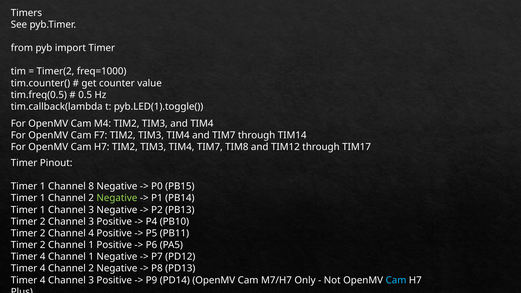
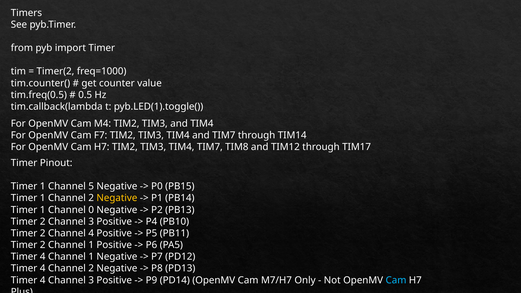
8: 8 -> 5
Negative at (117, 198) colour: light green -> yellow
1 Channel 3: 3 -> 0
